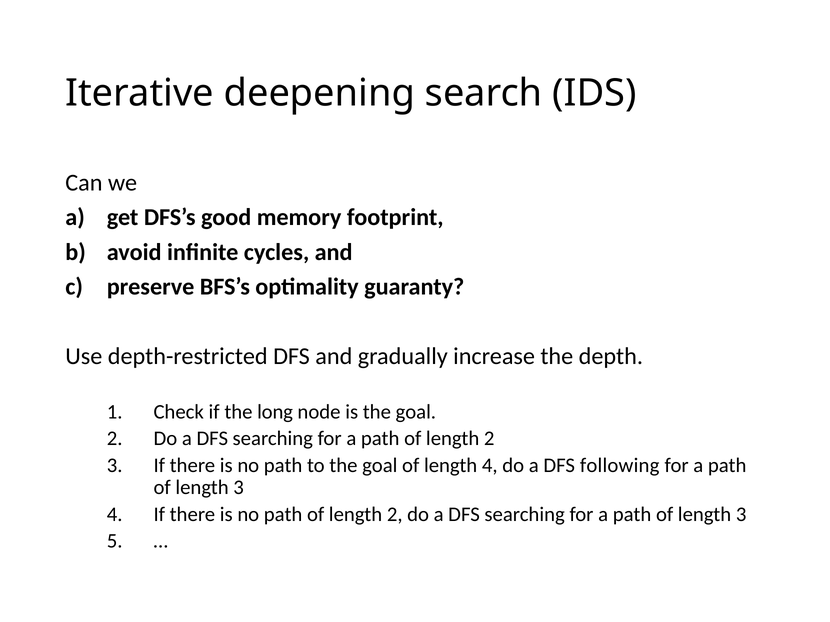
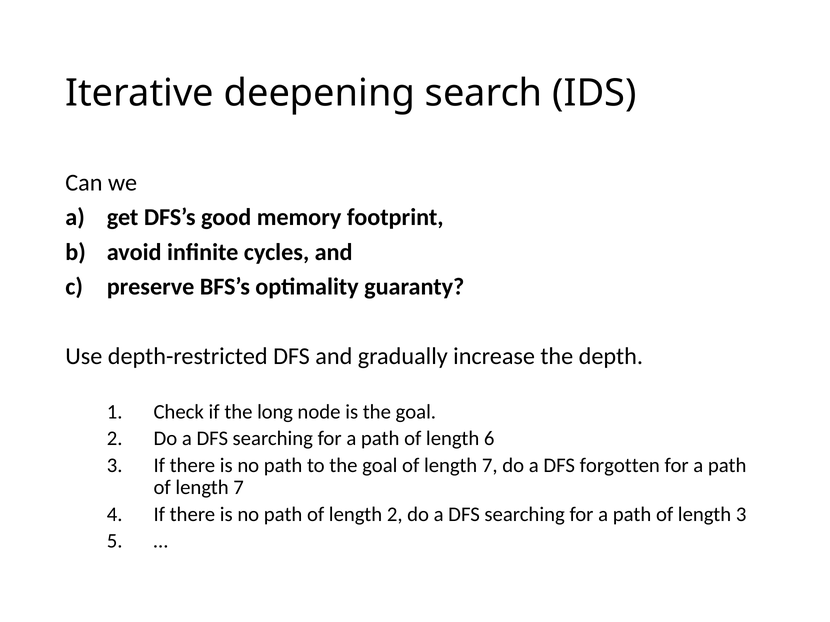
2 at (489, 439): 2 -> 6
goal of length 4: 4 -> 7
following: following -> forgotten
3 at (239, 488): 3 -> 7
